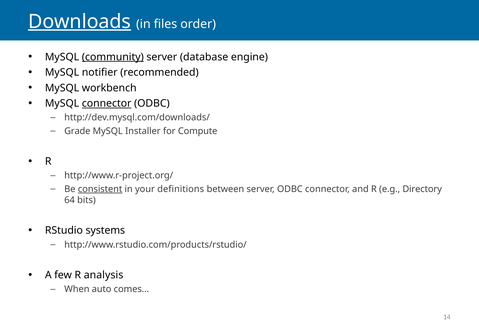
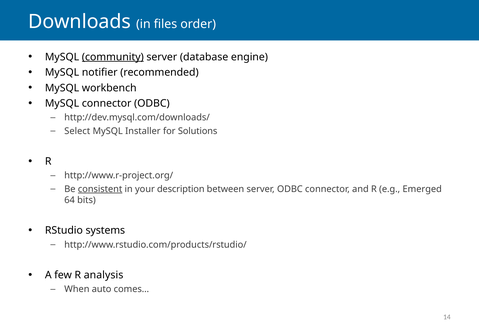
Downloads underline: present -> none
connector at (107, 103) underline: present -> none
Grade: Grade -> Select
Compute: Compute -> Solutions
definitions: definitions -> description
Directory: Directory -> Emerged
